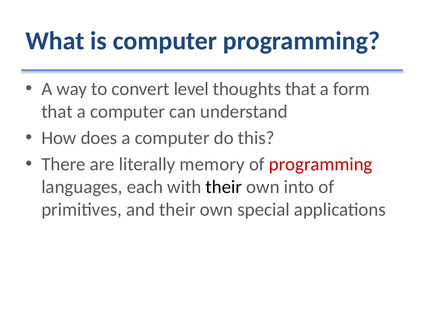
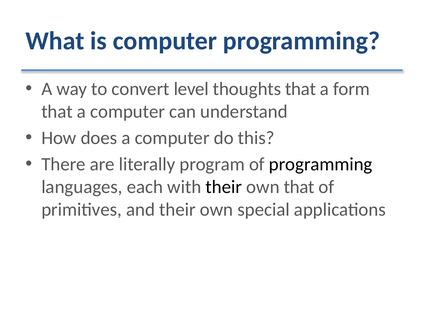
memory: memory -> program
programming at (321, 164) colour: red -> black
own into: into -> that
